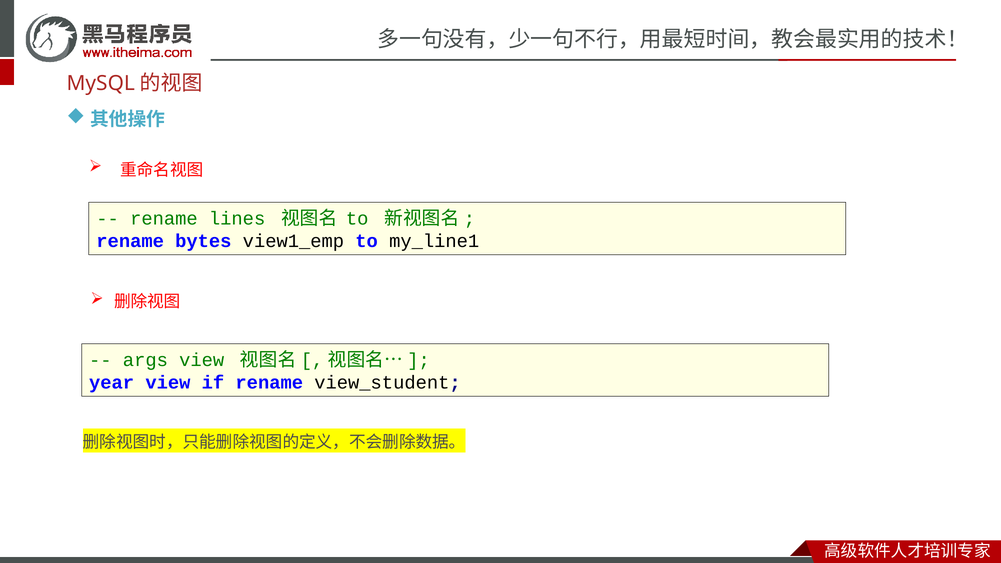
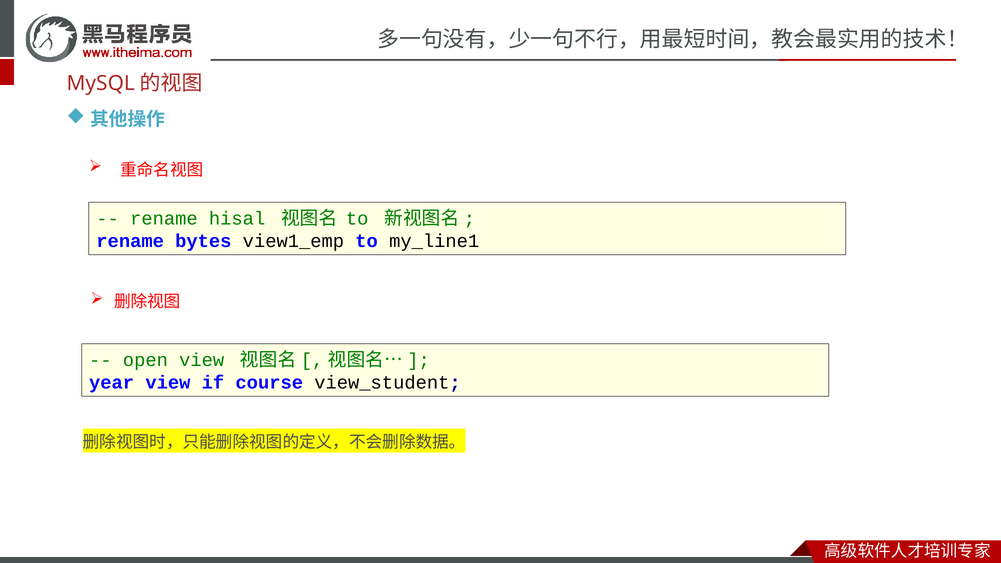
lines: lines -> hisal
args: args -> open
if rename: rename -> course
